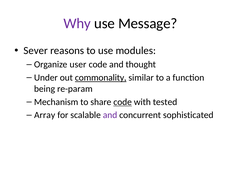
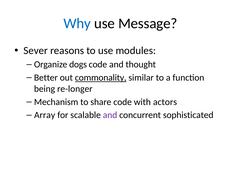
Why colour: purple -> blue
user: user -> dogs
Under: Under -> Better
re-param: re-param -> re-longer
code at (123, 102) underline: present -> none
tested: tested -> actors
